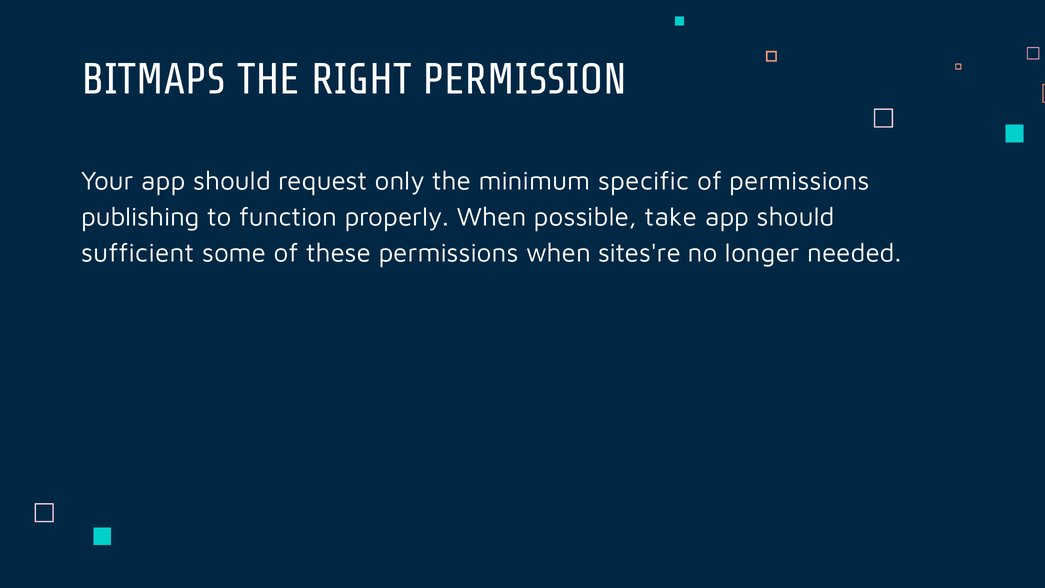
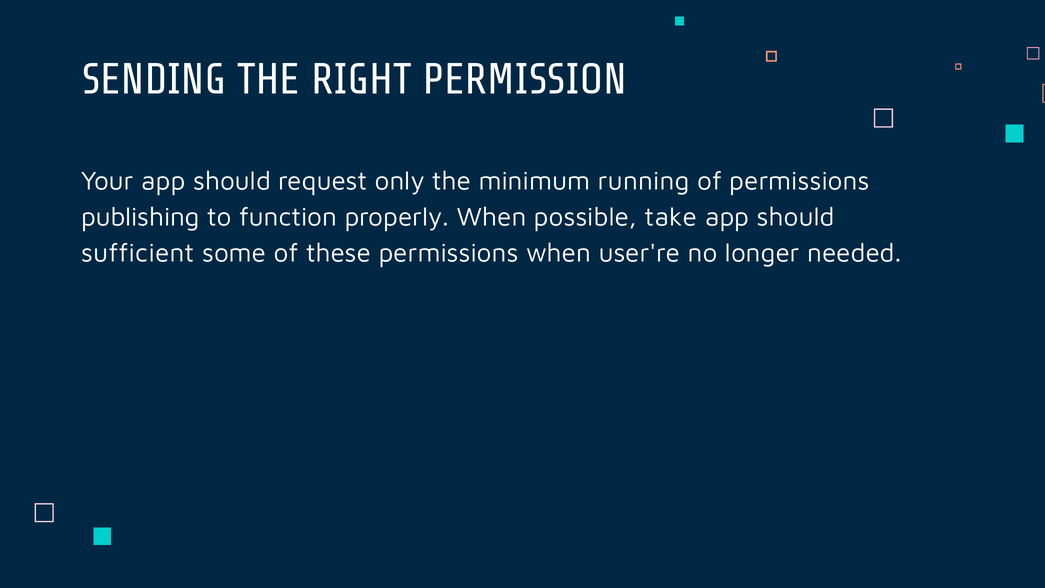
BITMAPS: BITMAPS -> SENDING
specific: specific -> running
sites're: sites're -> user're
